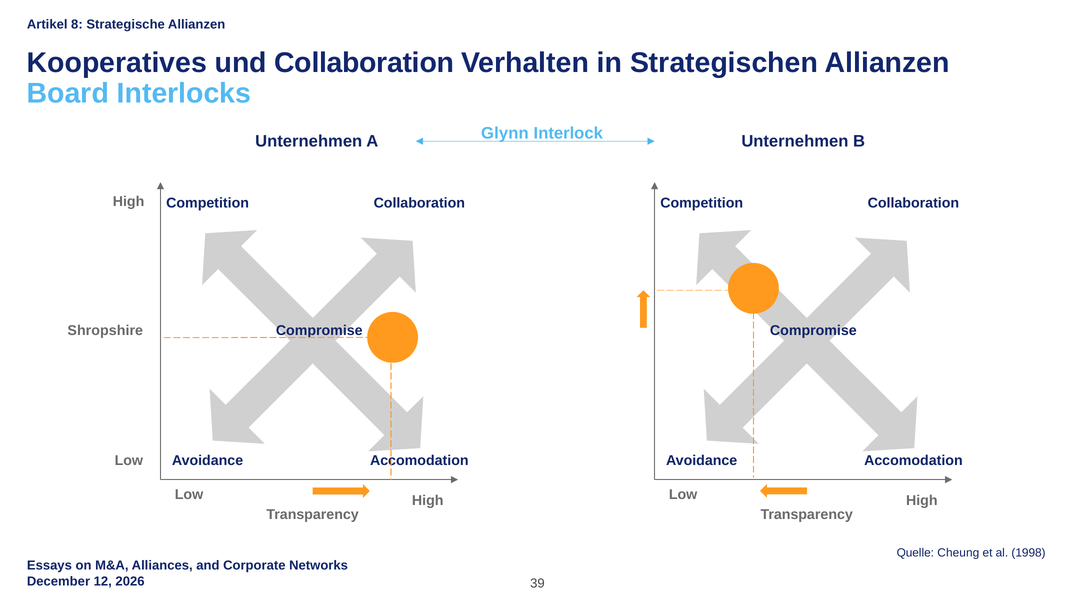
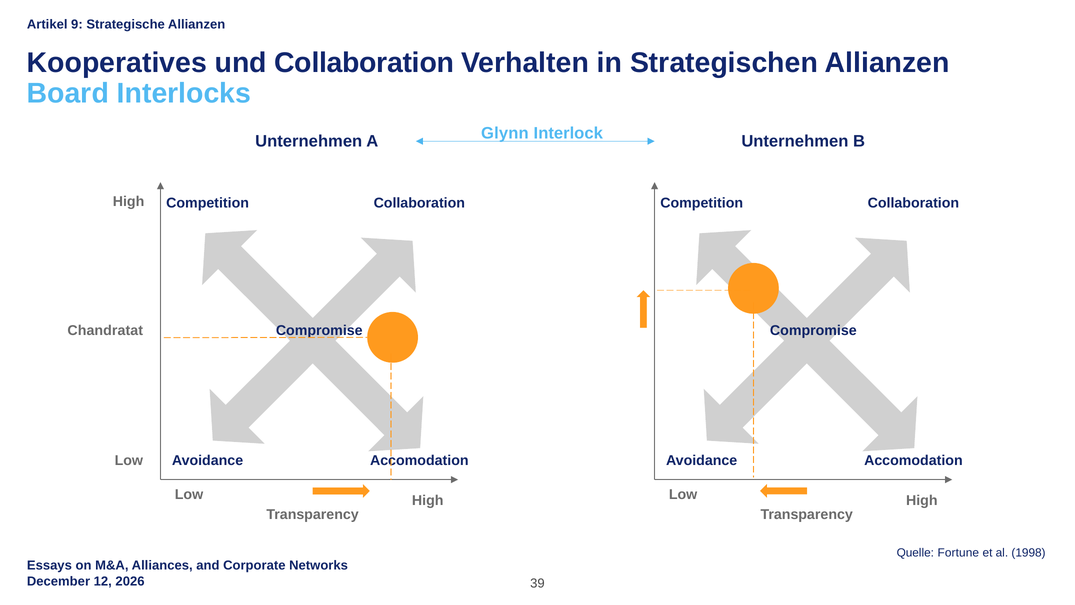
8: 8 -> 9
Shropshire: Shropshire -> Chandratat
Cheung: Cheung -> Fortune
